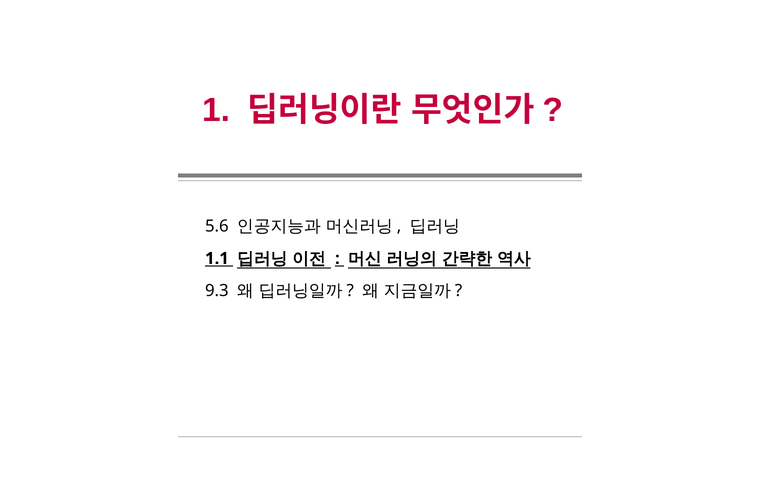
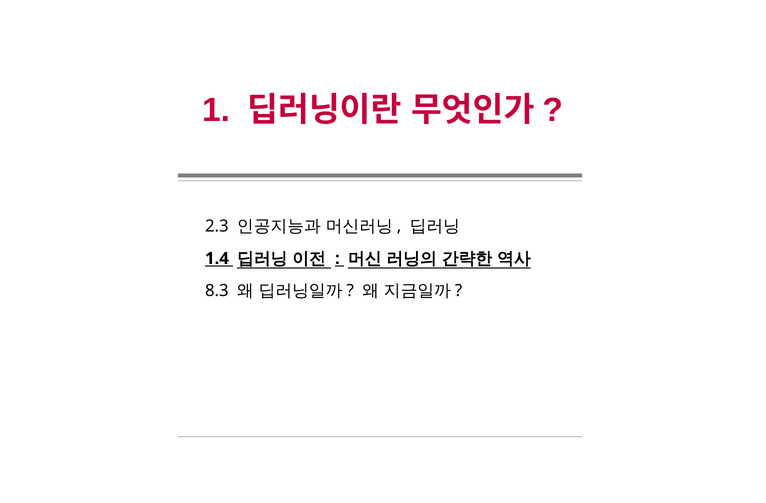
5.6: 5.6 -> 2.3
1.1: 1.1 -> 1.4
9.3: 9.3 -> 8.3
